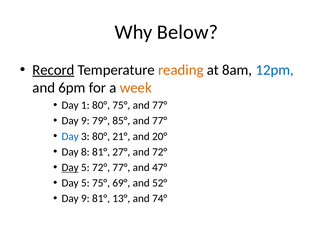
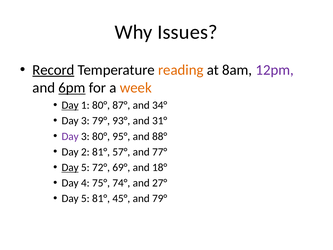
Below: Below -> Issues
12pm colour: blue -> purple
6pm underline: none -> present
Day at (70, 105) underline: none -> present
80° 75°: 75° -> 87°
77° at (160, 105): 77° -> 34°
9 at (85, 121): 9 -> 3
85°: 85° -> 93°
77° at (160, 121): 77° -> 31°
Day at (70, 136) colour: blue -> purple
21°: 21° -> 95°
20°: 20° -> 88°
8: 8 -> 2
27°: 27° -> 57°
and 72°: 72° -> 77°
72° 77°: 77° -> 69°
47°: 47° -> 18°
5 at (85, 183): 5 -> 4
69°: 69° -> 74°
52°: 52° -> 27°
9 at (85, 198): 9 -> 5
13°: 13° -> 45°
and 74°: 74° -> 79°
